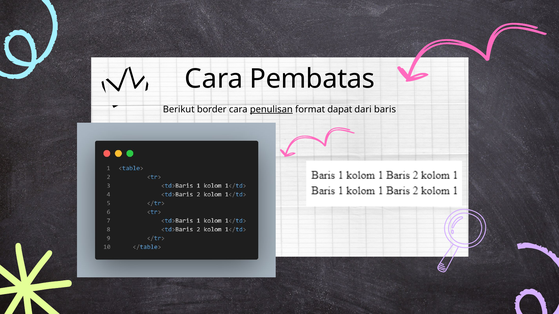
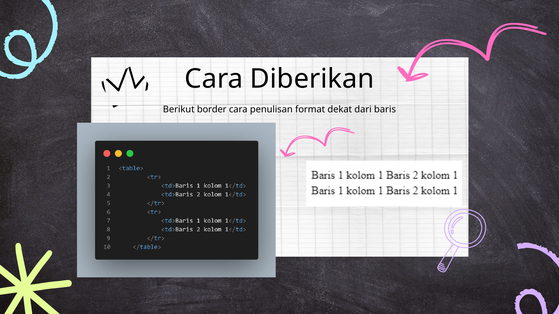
Pembatas: Pembatas -> Diberikan
penulisan underline: present -> none
dapat: dapat -> dekat
